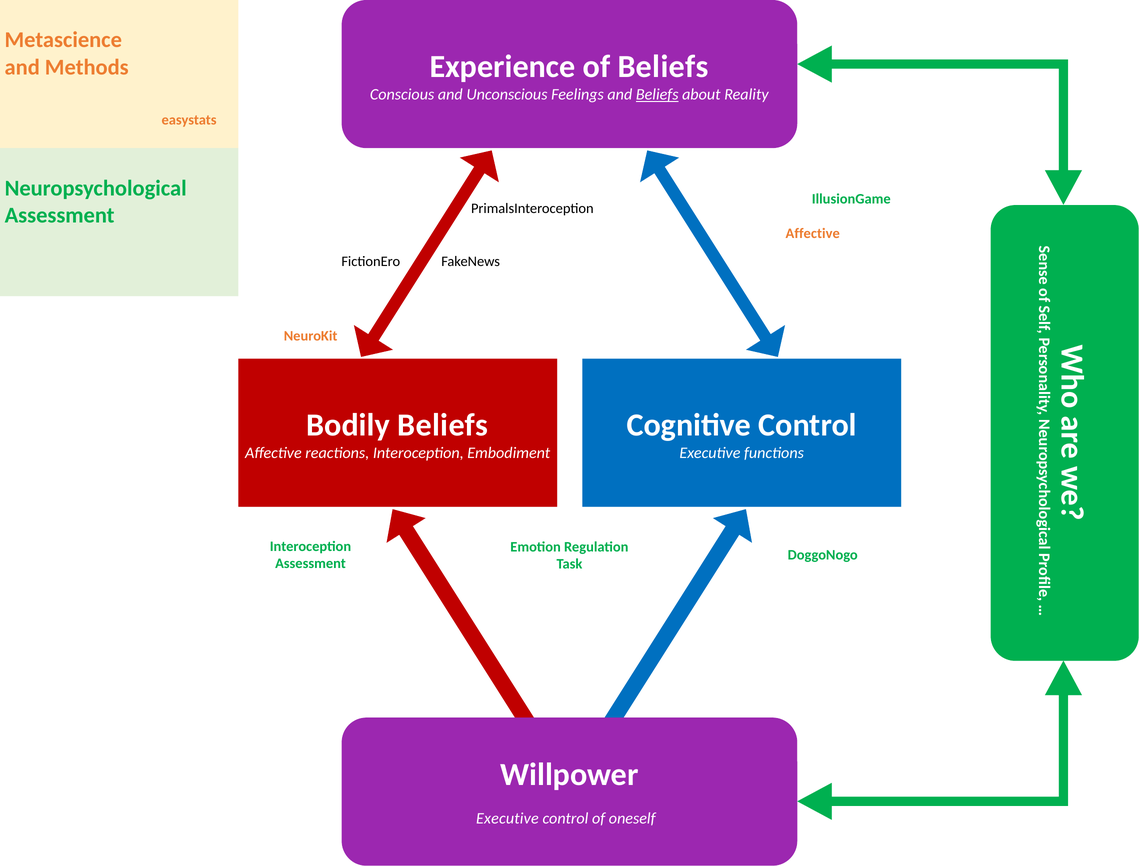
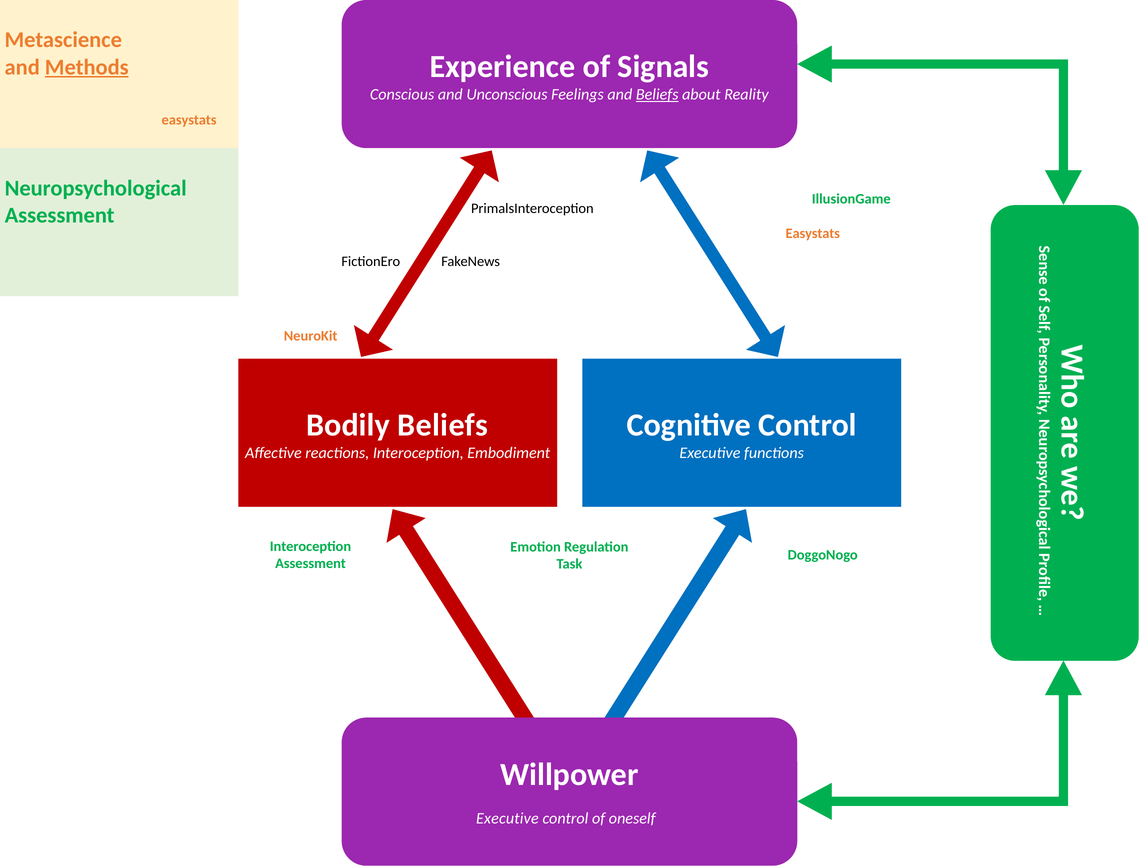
of Beliefs: Beliefs -> Signals
Methods underline: none -> present
Affective at (813, 233): Affective -> Easystats
